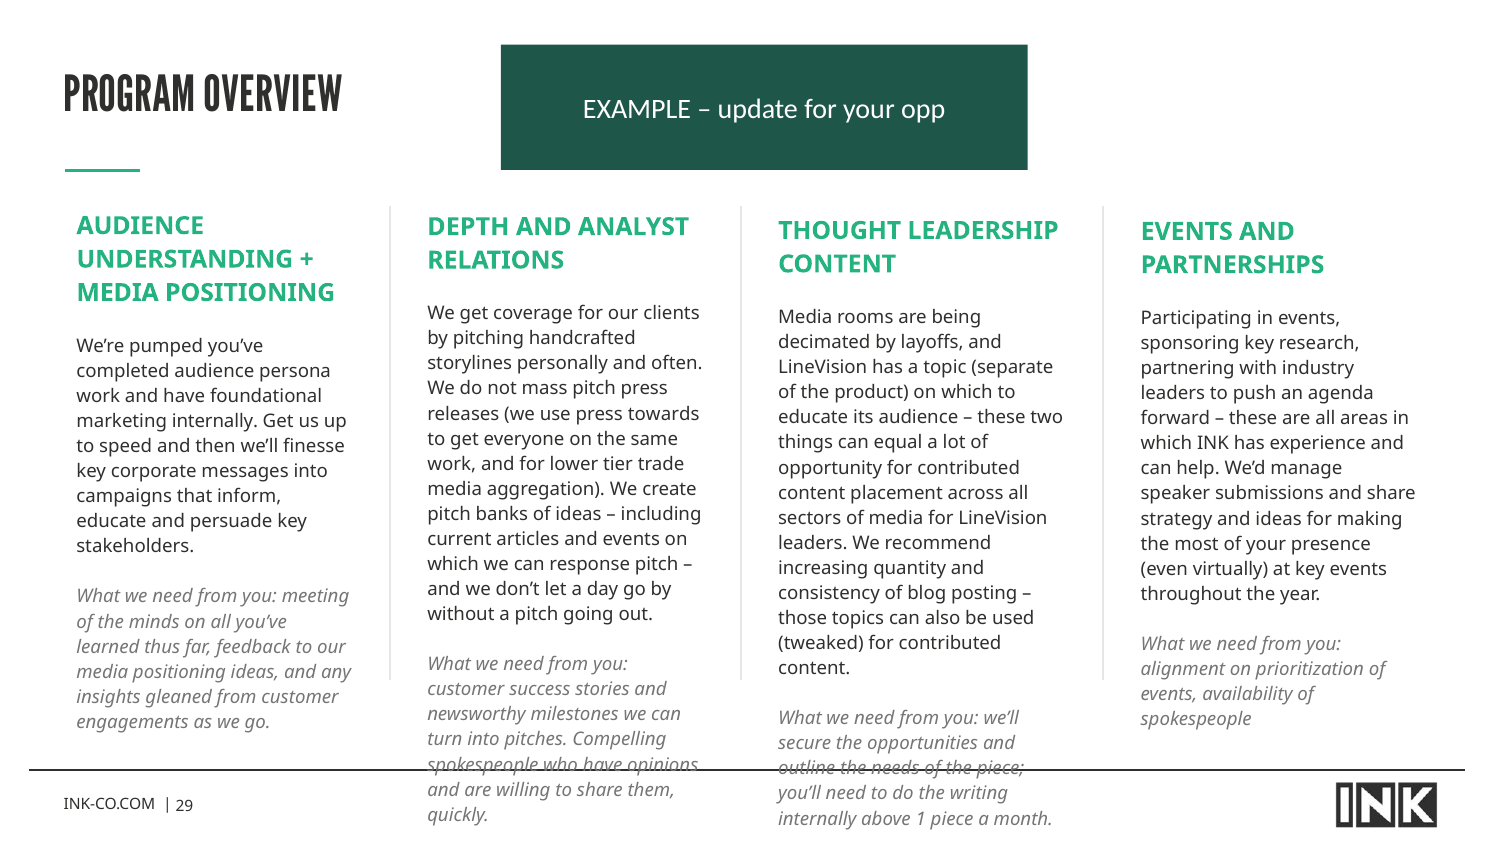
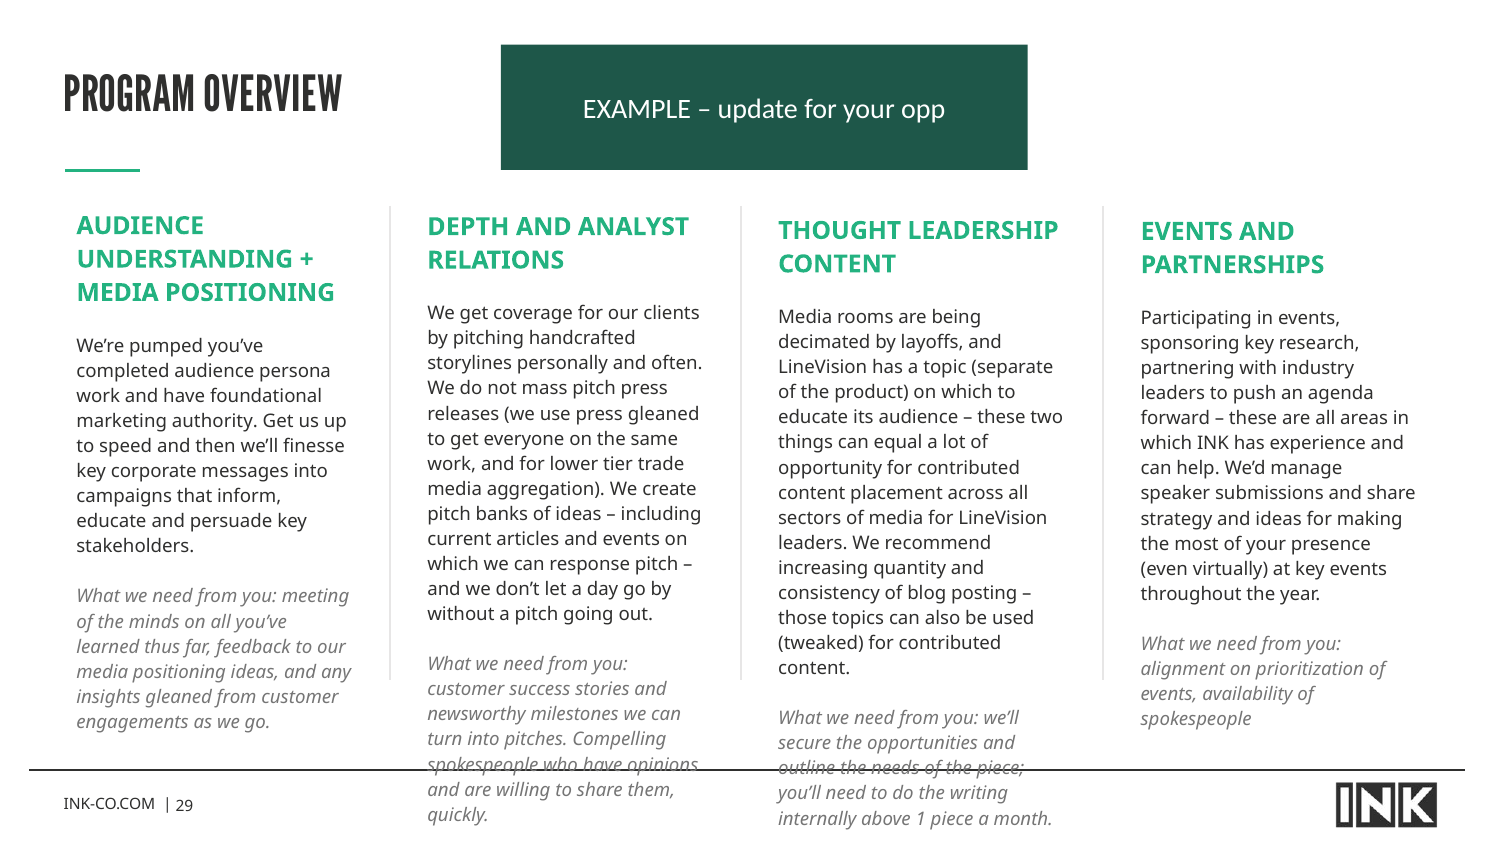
press towards: towards -> gleaned
marketing internally: internally -> authority
